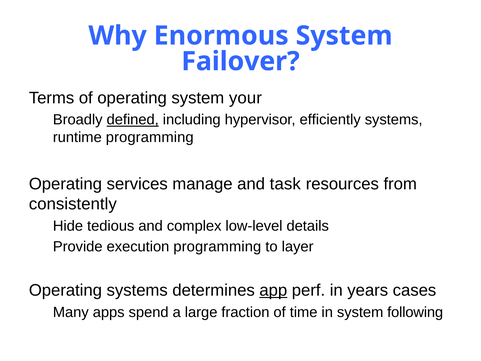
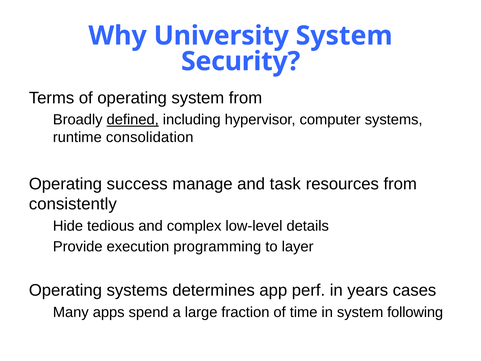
Enormous: Enormous -> University
Failover: Failover -> Security
system your: your -> from
efficiently: efficiently -> computer
runtime programming: programming -> consolidation
services: services -> success
app underline: present -> none
